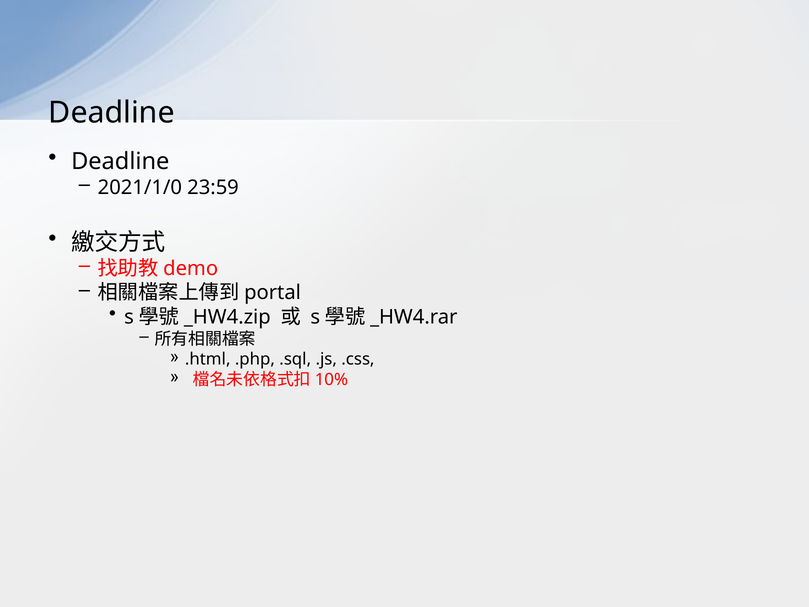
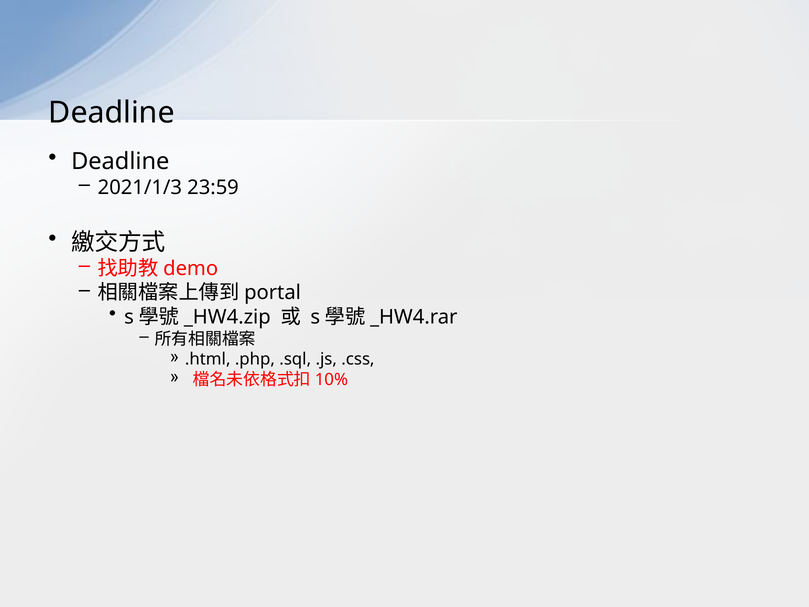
2021/1/0: 2021/1/0 -> 2021/1/3
